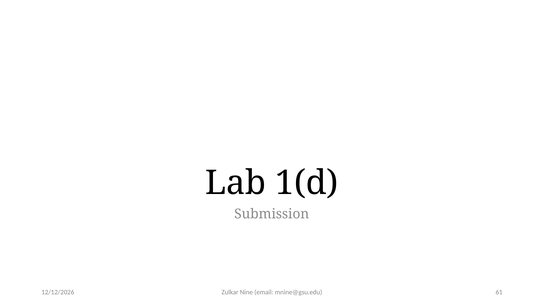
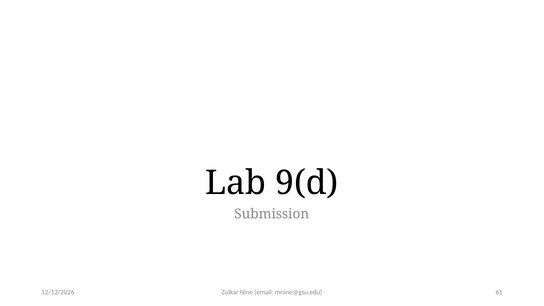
1(d: 1(d -> 9(d
